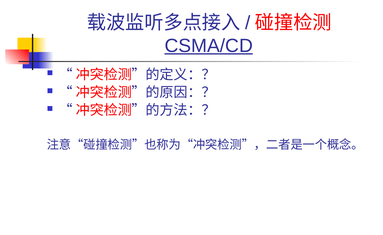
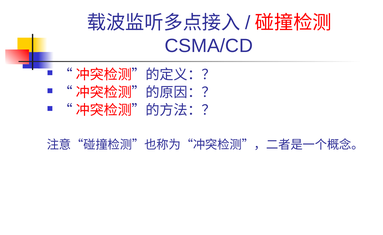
CSMA/CD underline: present -> none
